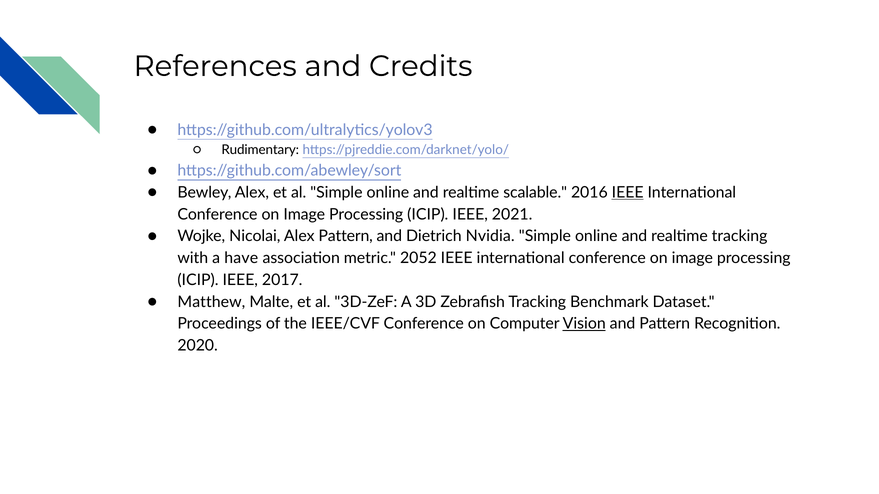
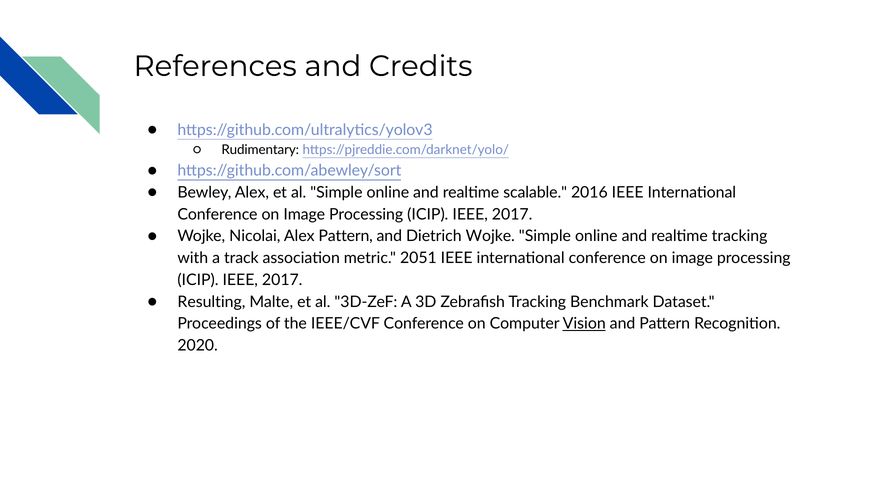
IEEE at (628, 193) underline: present -> none
2021 at (512, 215): 2021 -> 2017
Dietrich Nvidia: Nvidia -> Wojke
have: have -> track
2052: 2052 -> 2051
Matthew: Matthew -> Resulting
